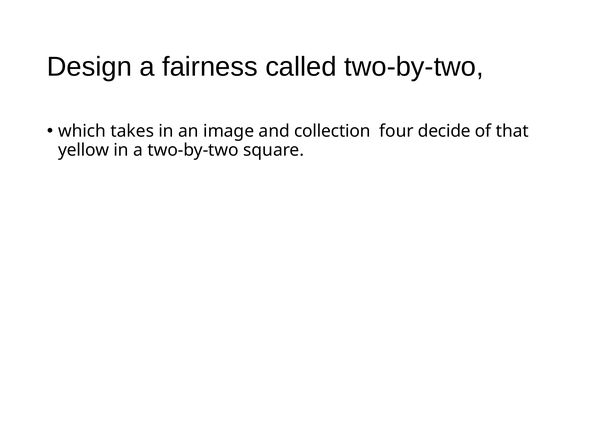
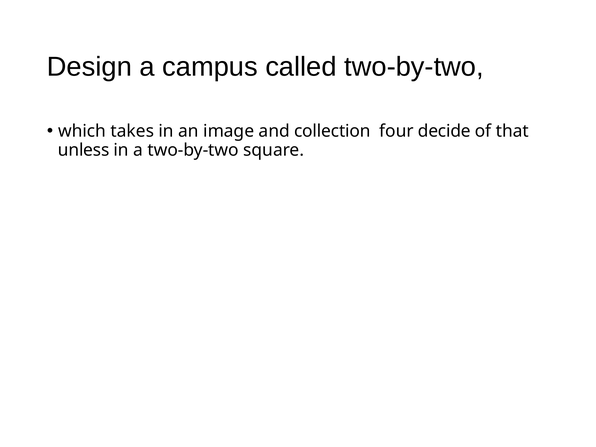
fairness: fairness -> campus
yellow: yellow -> unless
